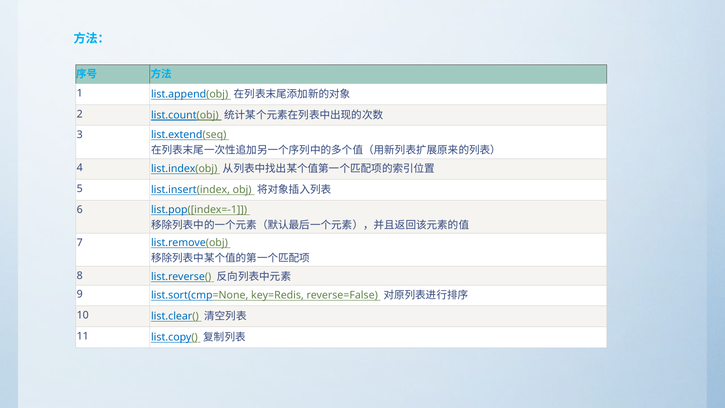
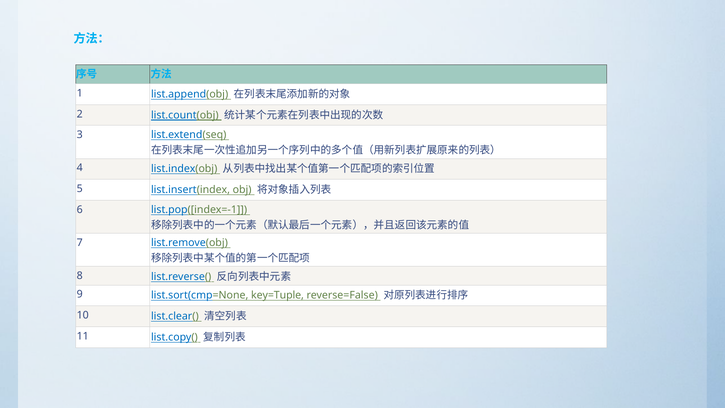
key=Redis: key=Redis -> key=Tuple
